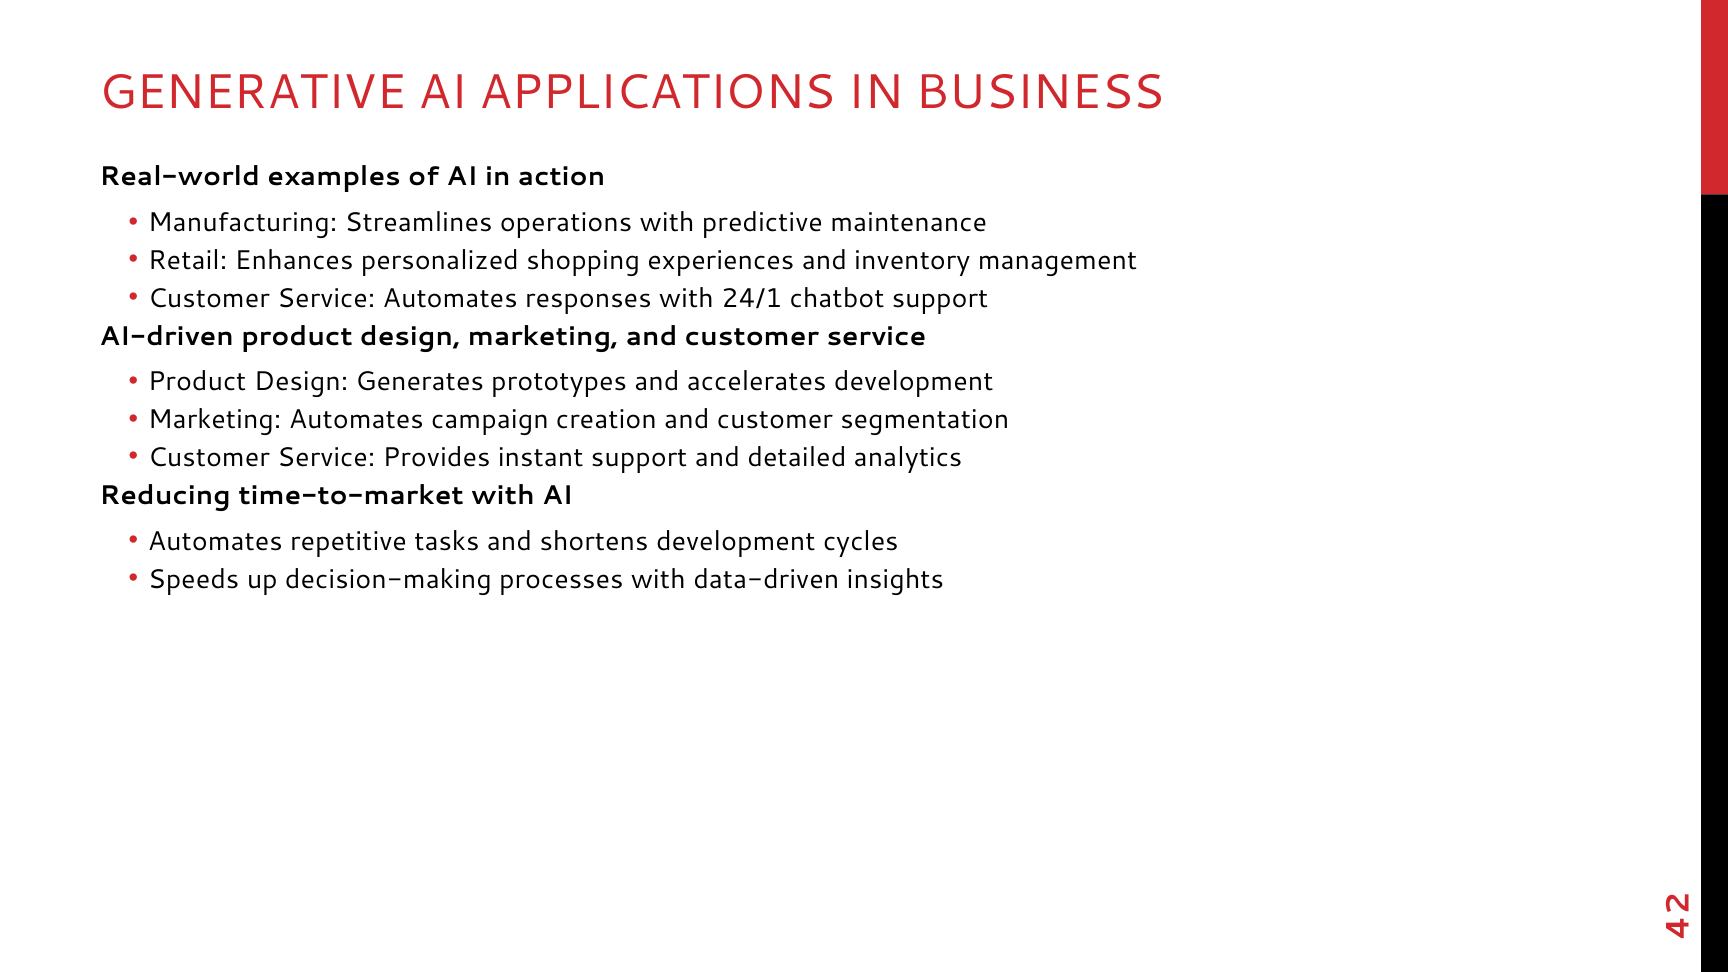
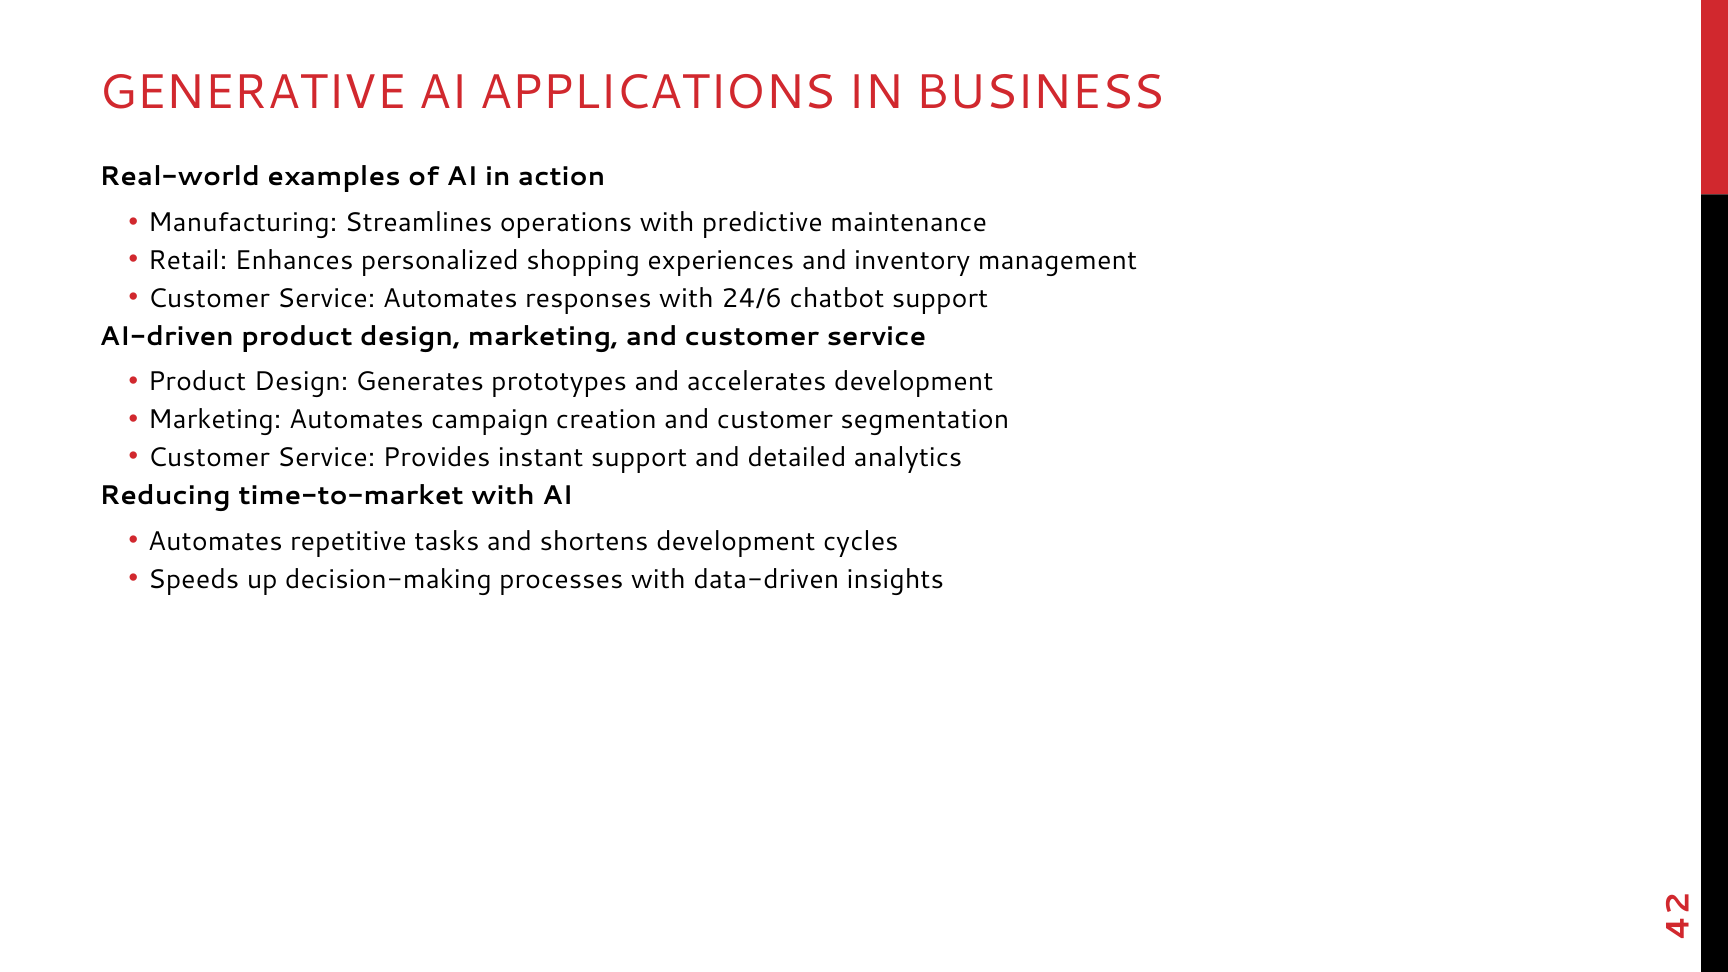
24/1: 24/1 -> 24/6
